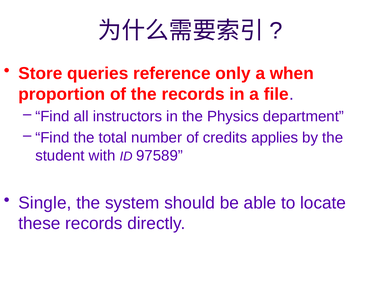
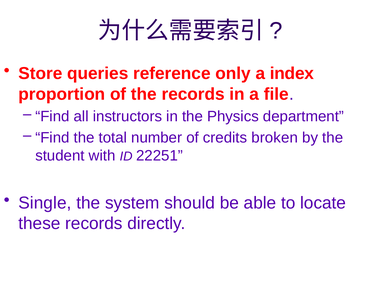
when: when -> index
applies: applies -> broken
97589: 97589 -> 22251
